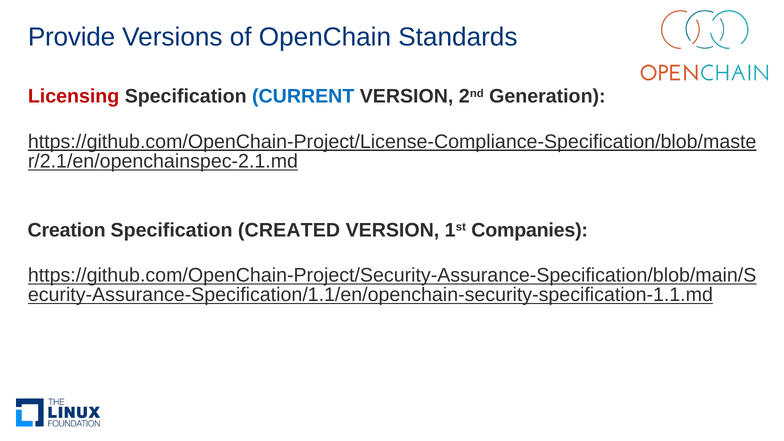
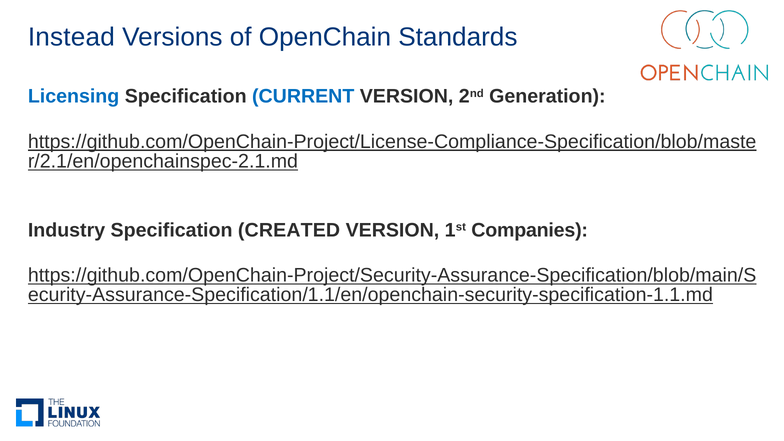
Provide: Provide -> Instead
Licensing colour: red -> blue
Creation: Creation -> Industry
